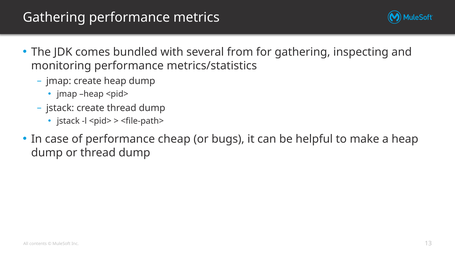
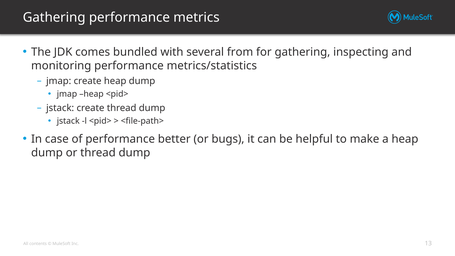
cheap: cheap -> better
